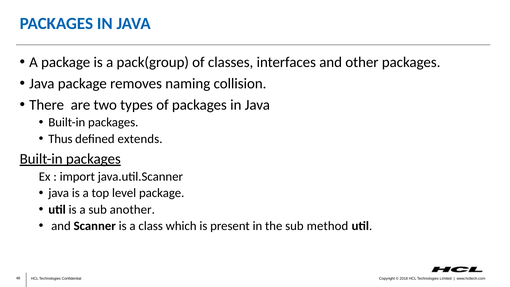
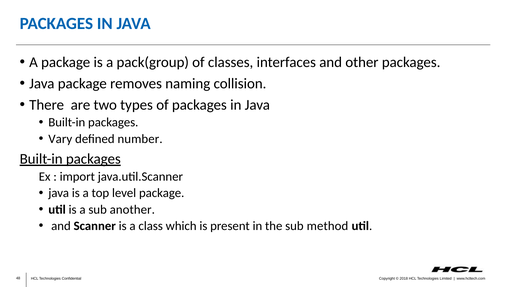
Thus: Thus -> Vary
extends: extends -> number
